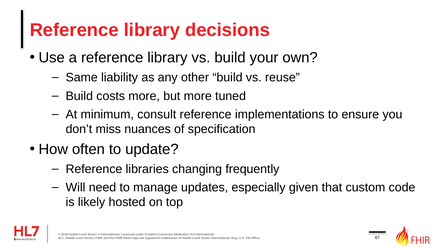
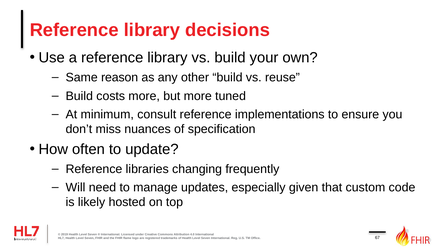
liability: liability -> reason
